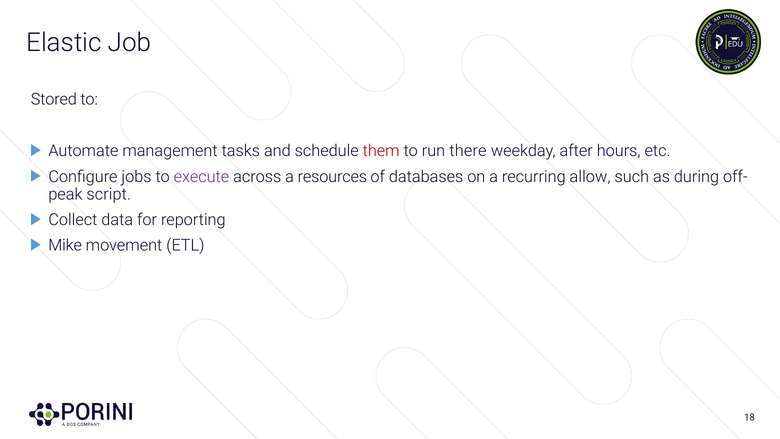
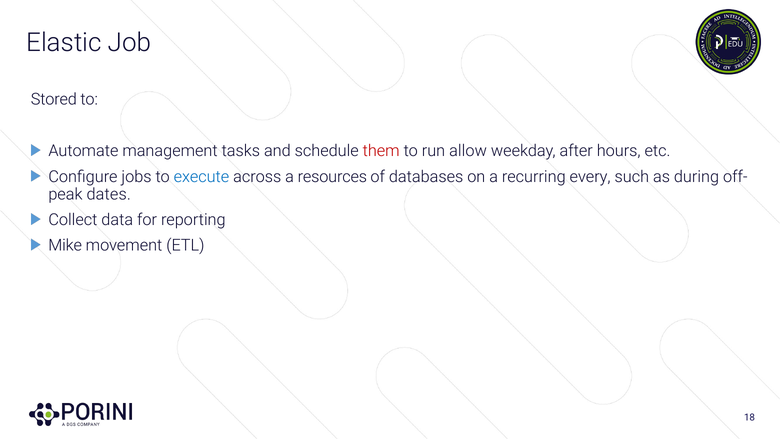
there: there -> allow
execute colour: purple -> blue
allow: allow -> every
script: script -> dates
